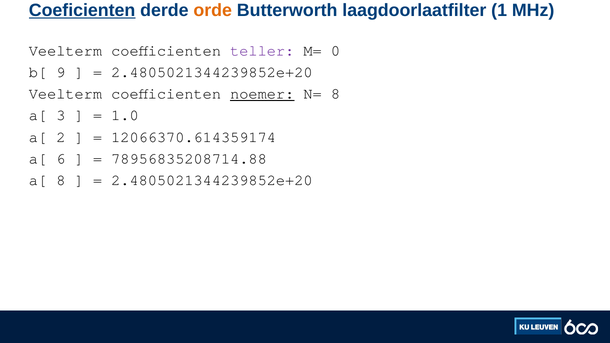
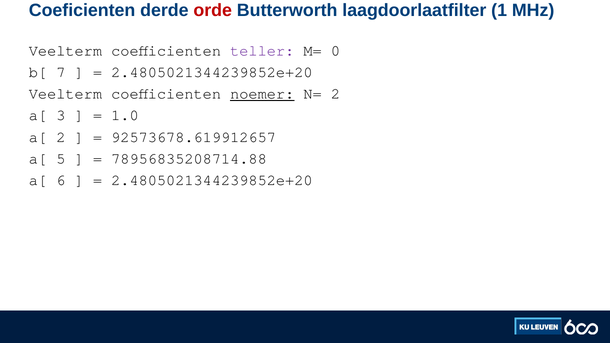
Coeficienten underline: present -> none
orde colour: orange -> red
9: 9 -> 7
N= 8: 8 -> 2
12066370.614359174: 12066370.614359174 -> 92573678.619912657
6: 6 -> 5
a[ 8: 8 -> 6
